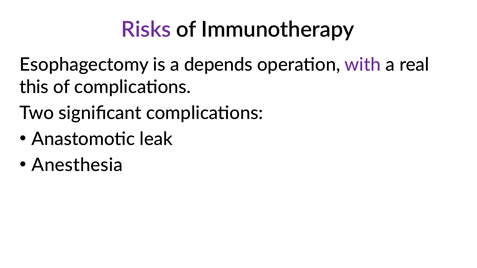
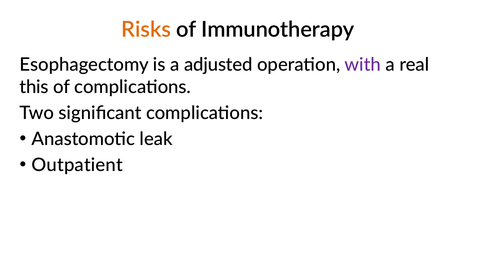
Risks colour: purple -> orange
depends: depends -> adjusted
Anesthesia: Anesthesia -> Outpatient
